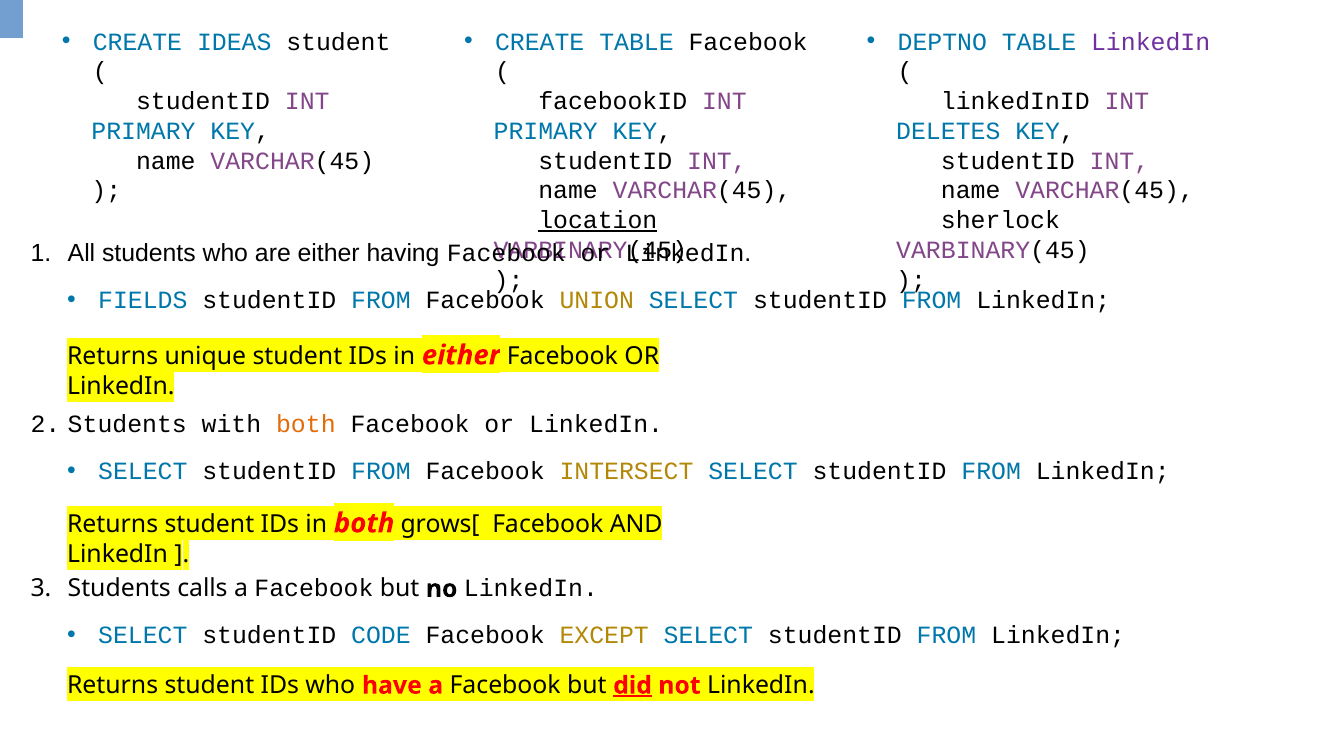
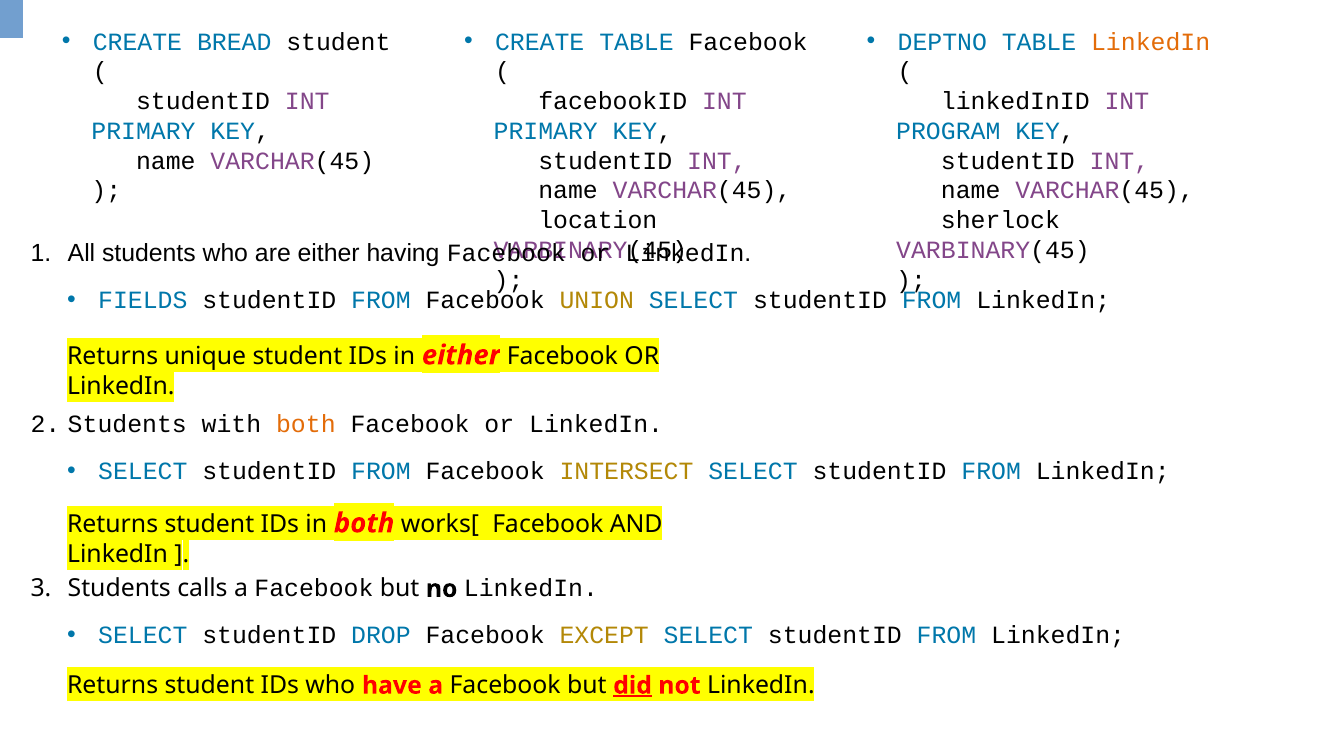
IDEAS: IDEAS -> BREAD
LinkedIn at (1151, 42) colour: purple -> orange
DELETES: DELETES -> PROGRAM
location underline: present -> none
grows[: grows[ -> works[
CODE: CODE -> DROP
